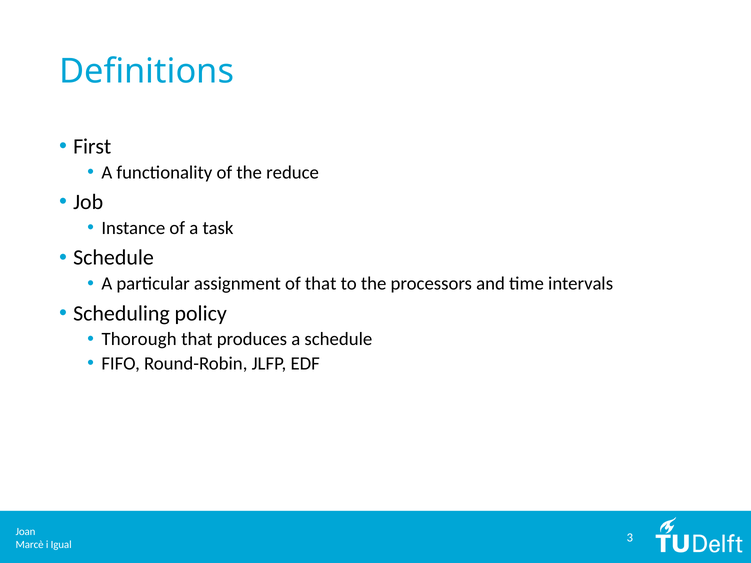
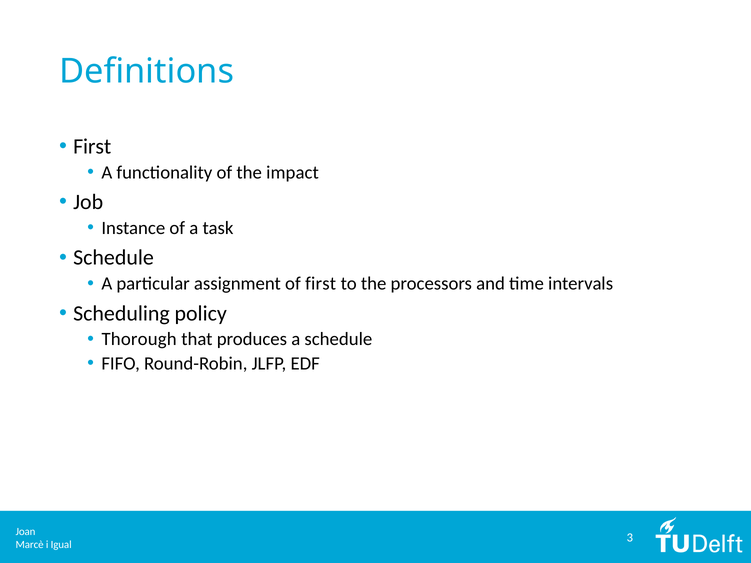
reduce: reduce -> impact
of that: that -> first
